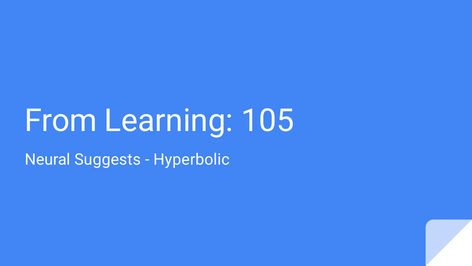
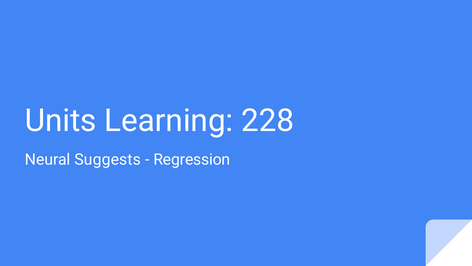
From: From -> Units
105: 105 -> 228
Hyperbolic: Hyperbolic -> Regression
